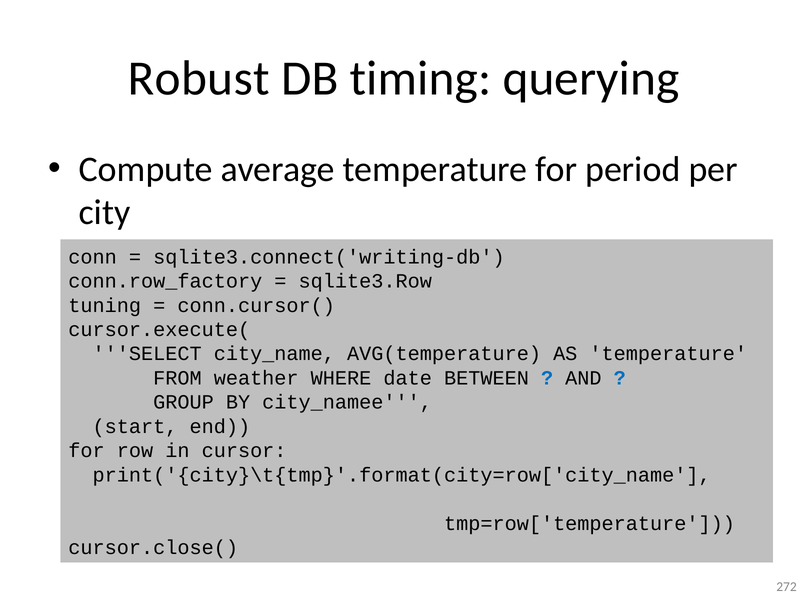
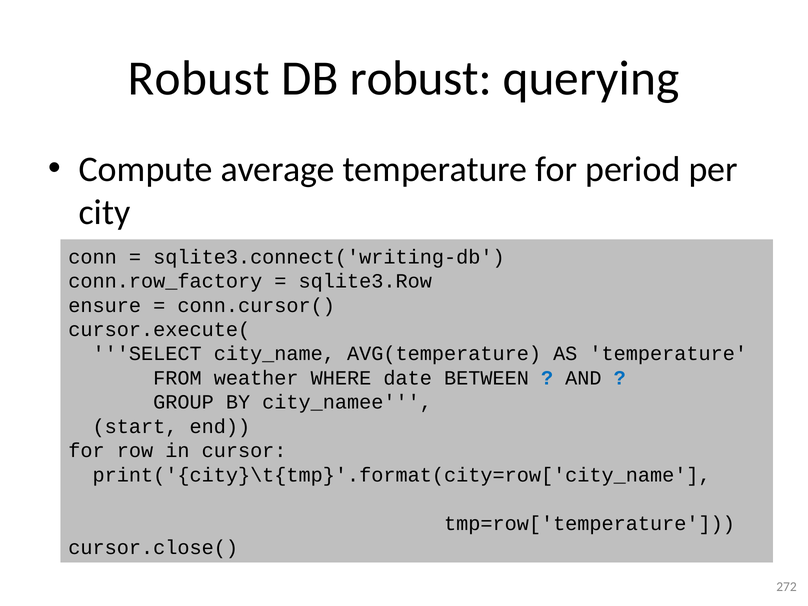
DB timing: timing -> robust
tuning: tuning -> ensure
